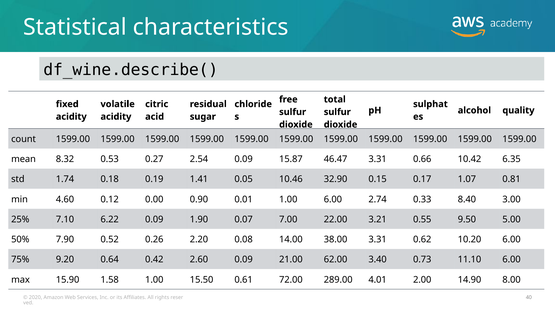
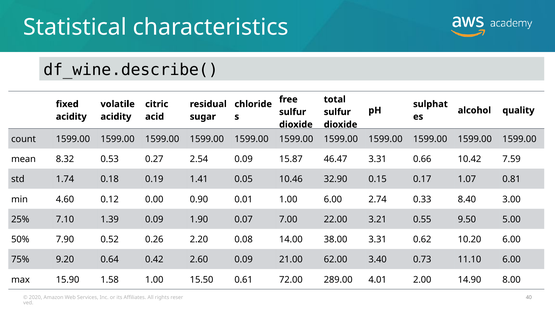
6.35: 6.35 -> 7.59
6.22: 6.22 -> 1.39
